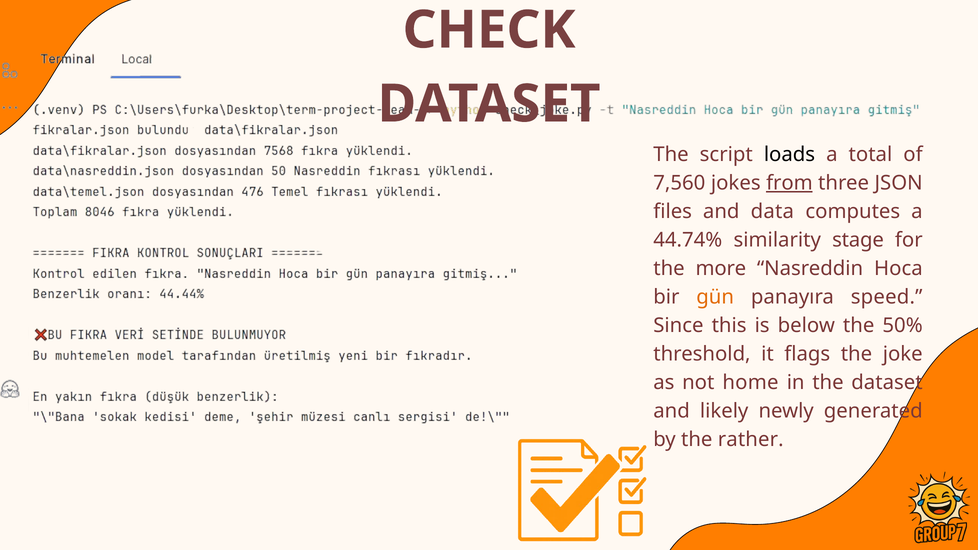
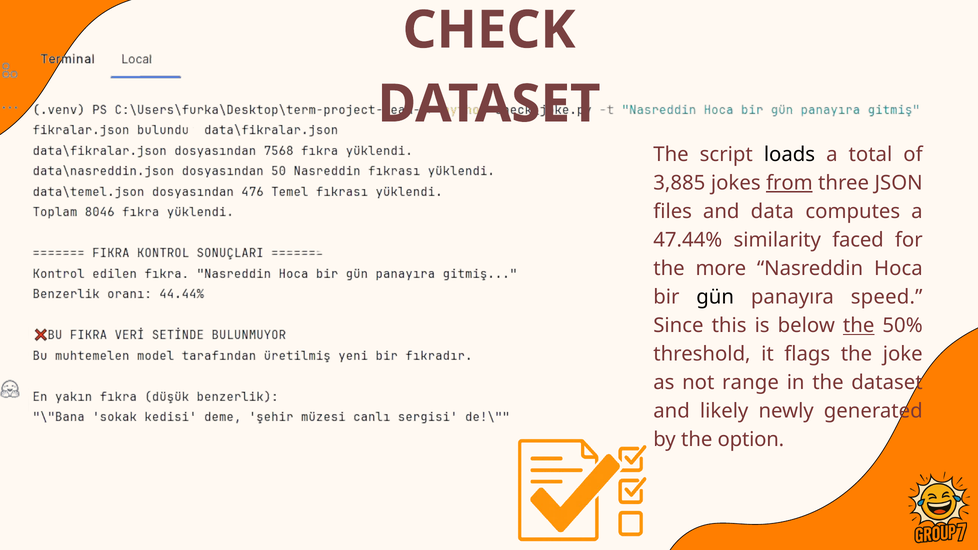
7,560: 7,560 -> 3,885
44.74%: 44.74% -> 47.44%
stage: stage -> faced
gün colour: orange -> black
the at (859, 326) underline: none -> present
home: home -> range
rather: rather -> option
